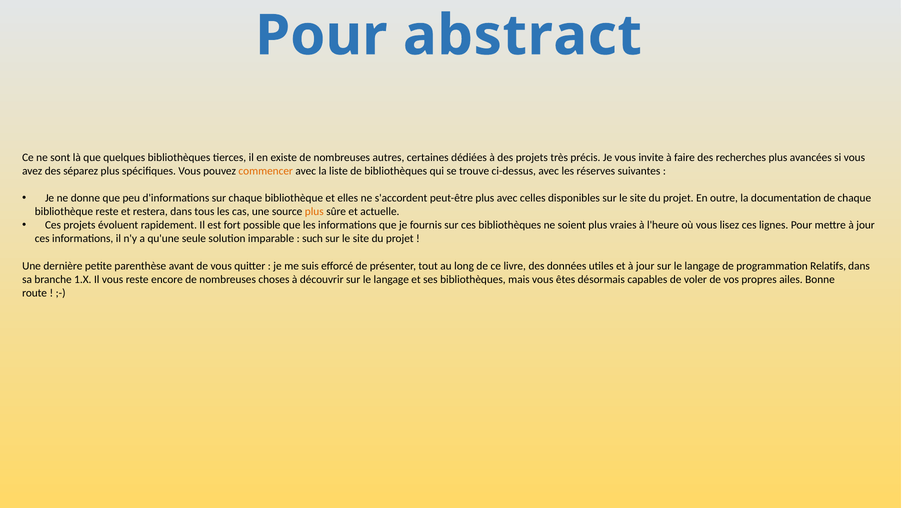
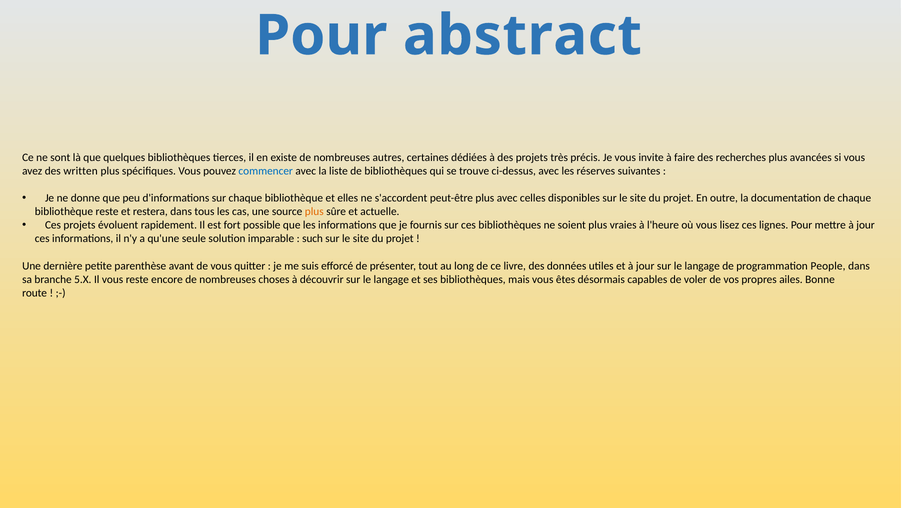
séparez: séparez -> written
commencer colour: orange -> blue
Relatifs: Relatifs -> People
1.X: 1.X -> 5.X
